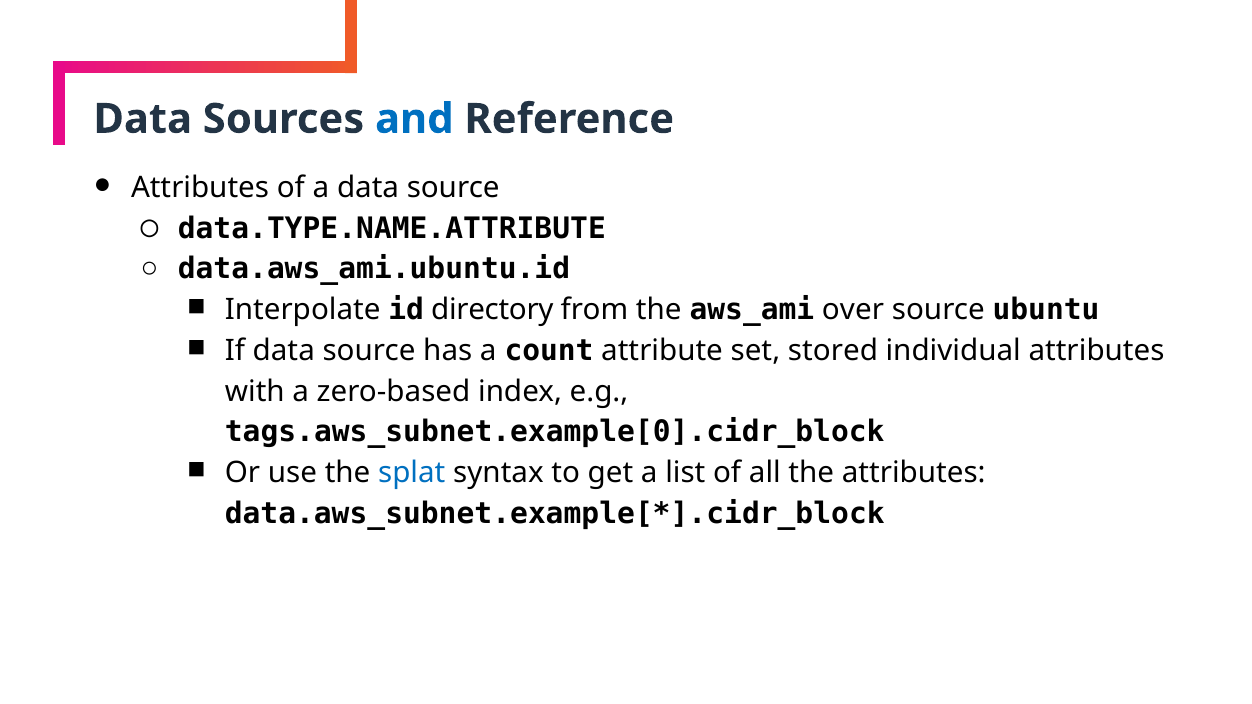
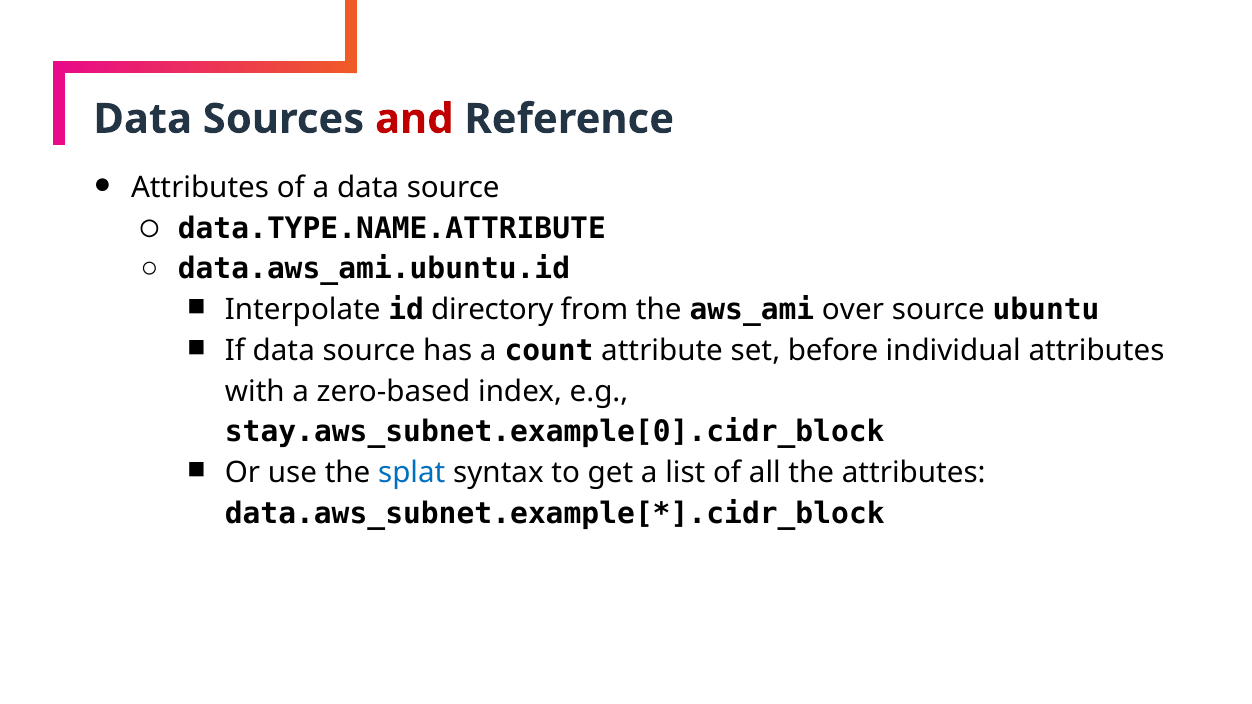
and colour: blue -> red
stored: stored -> before
tags.aws_subnet.example[0].cidr_block: tags.aws_subnet.example[0].cidr_block -> stay.aws_subnet.example[0].cidr_block
